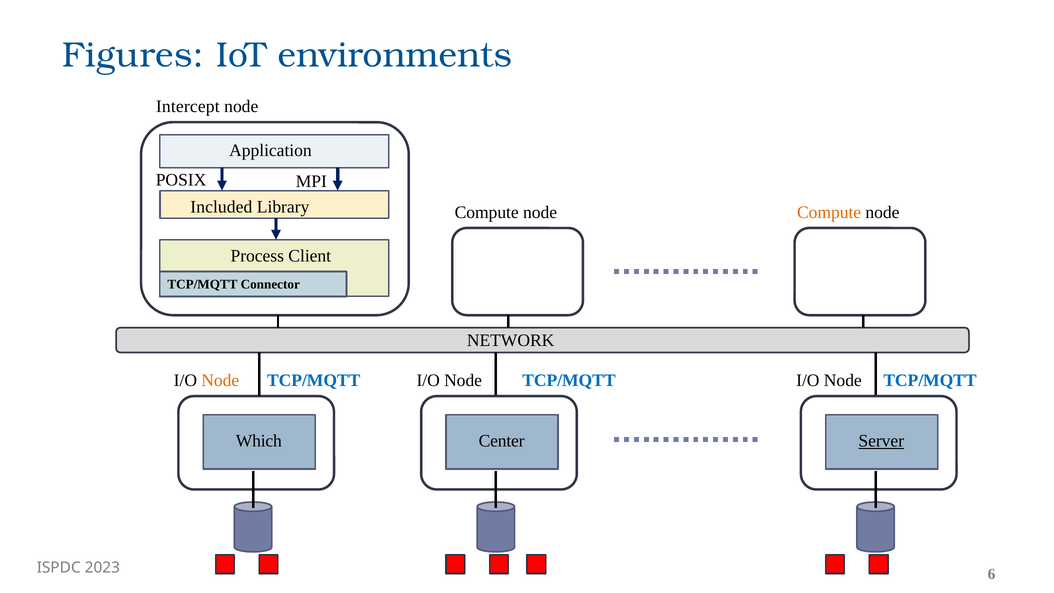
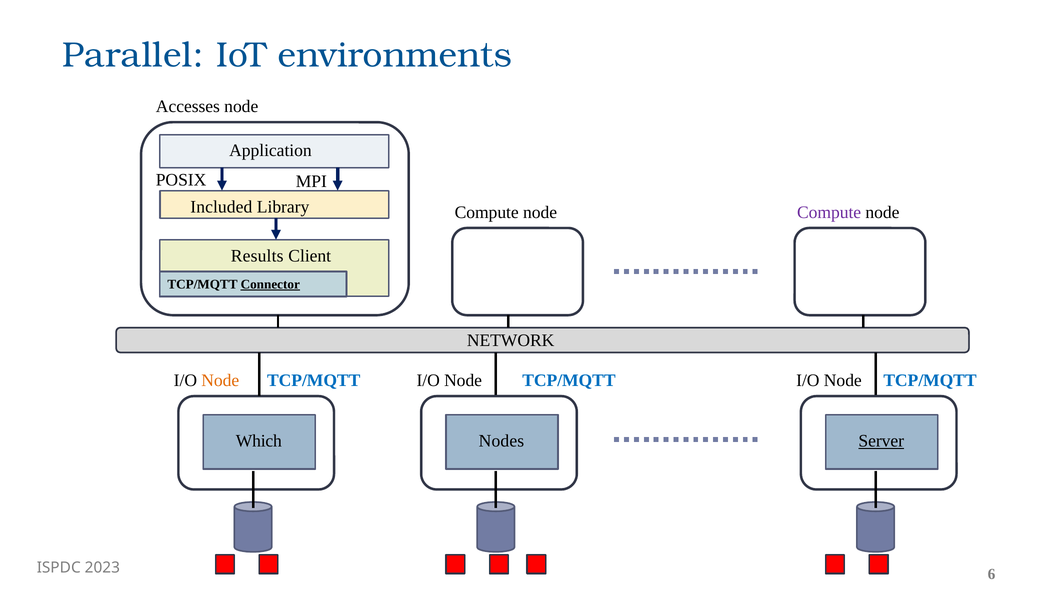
Figures: Figures -> Parallel
Intercept: Intercept -> Accesses
Compute at (829, 212) colour: orange -> purple
Process: Process -> Results
Connector underline: none -> present
Center: Center -> Nodes
